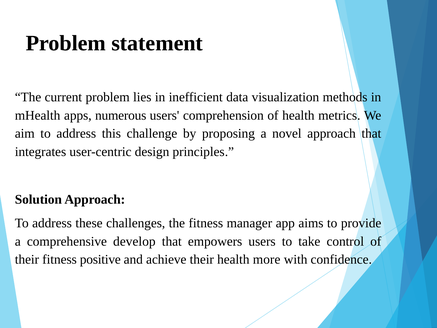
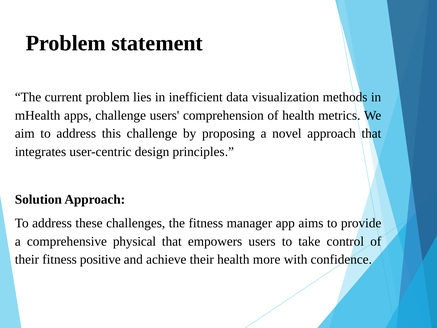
apps numerous: numerous -> challenge
develop: develop -> physical
